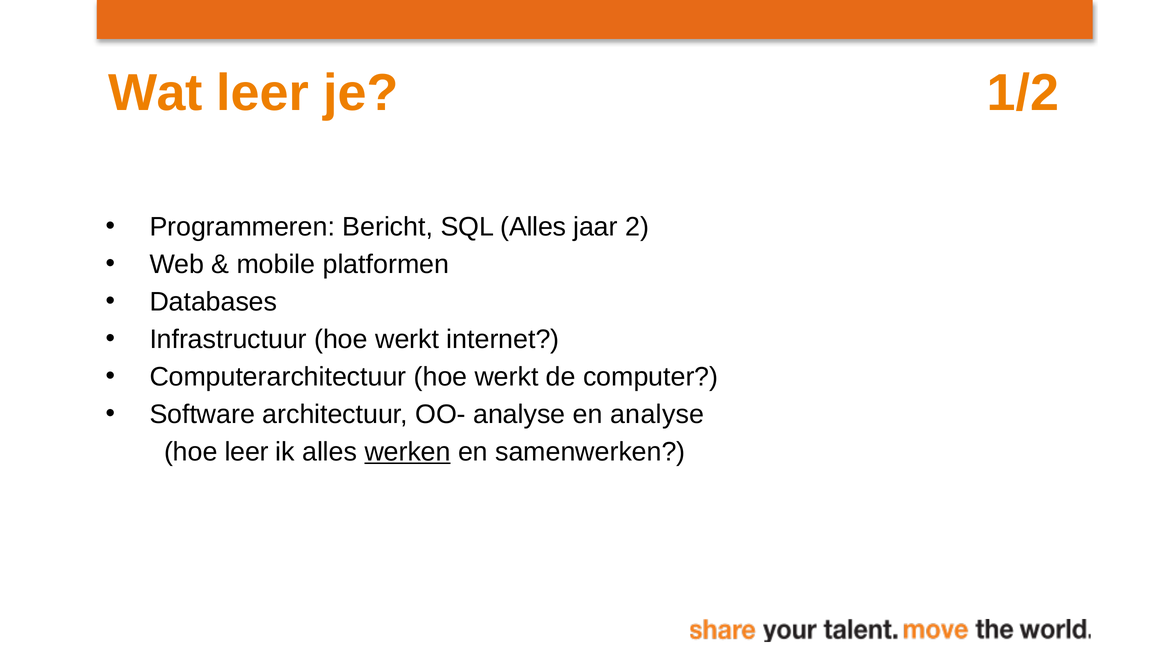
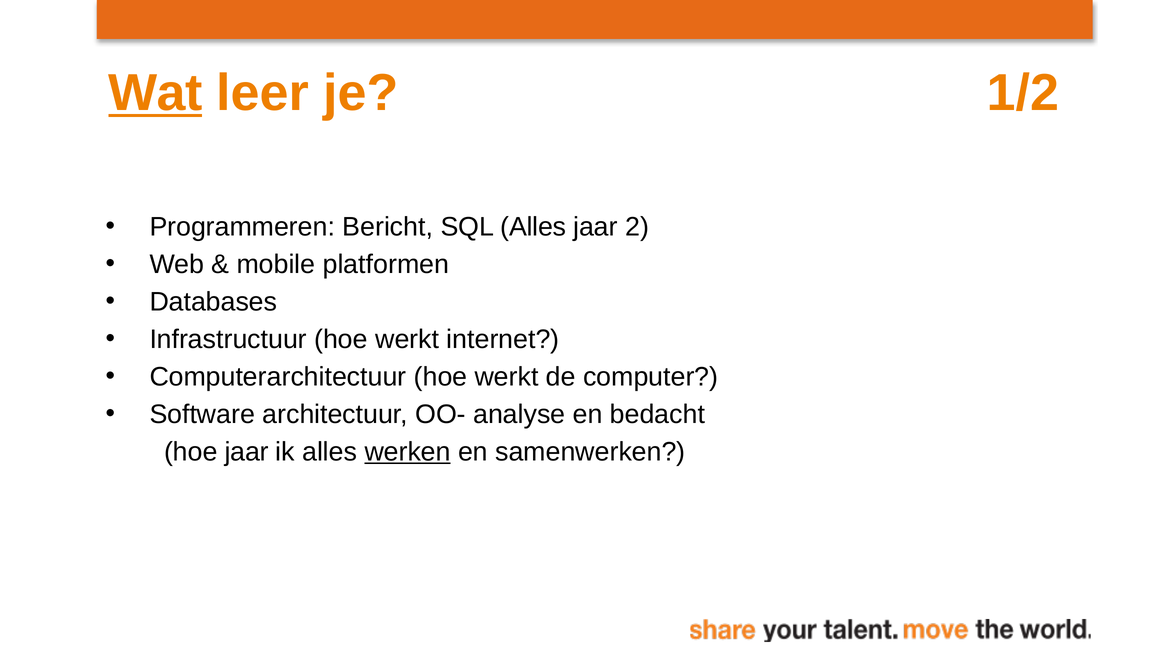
Wat underline: none -> present
en analyse: analyse -> bedacht
hoe leer: leer -> jaar
